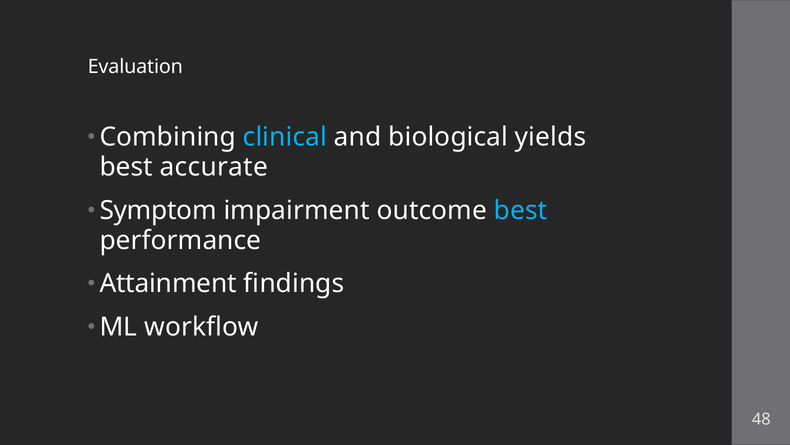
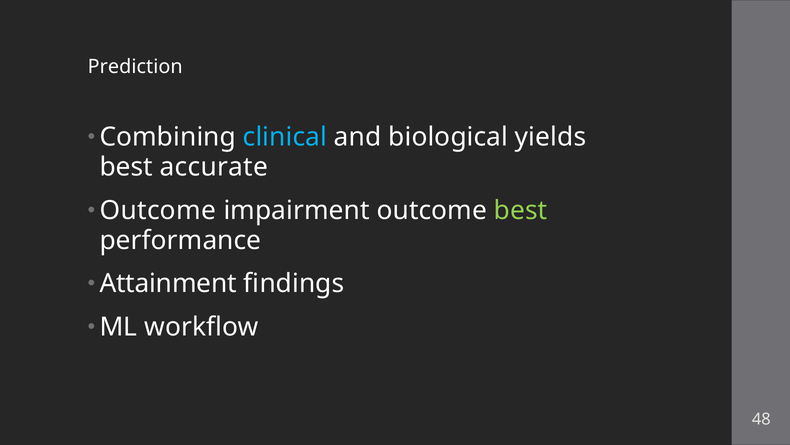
Evaluation: Evaluation -> Prediction
Symptom at (158, 210): Symptom -> Outcome
best at (521, 210) colour: light blue -> light green
